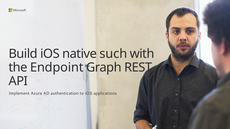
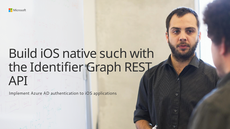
Endpoint: Endpoint -> Identifier
